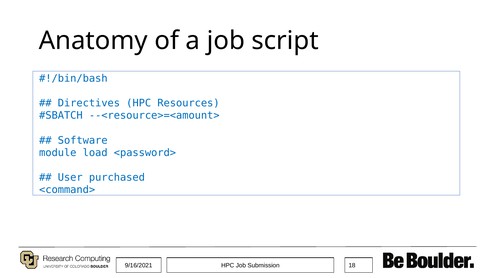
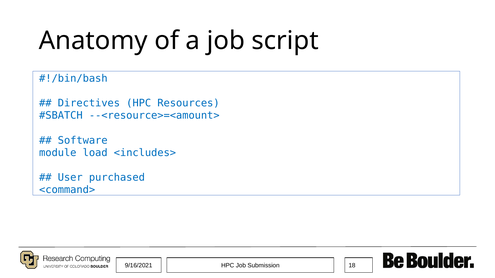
<password>: <password> -> <includes>
